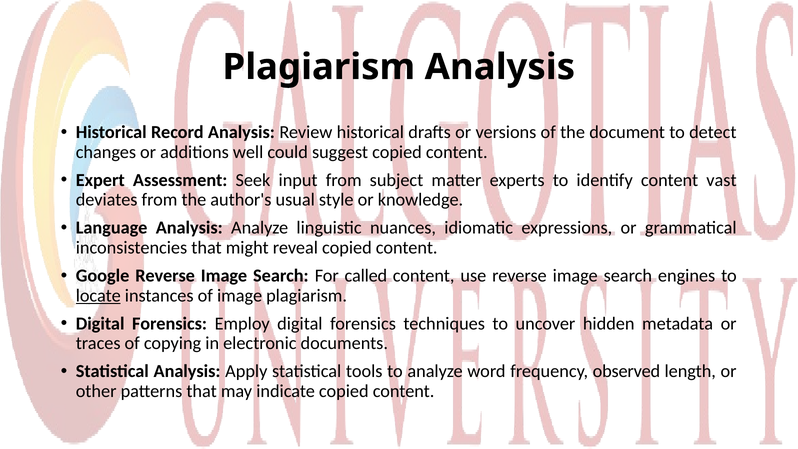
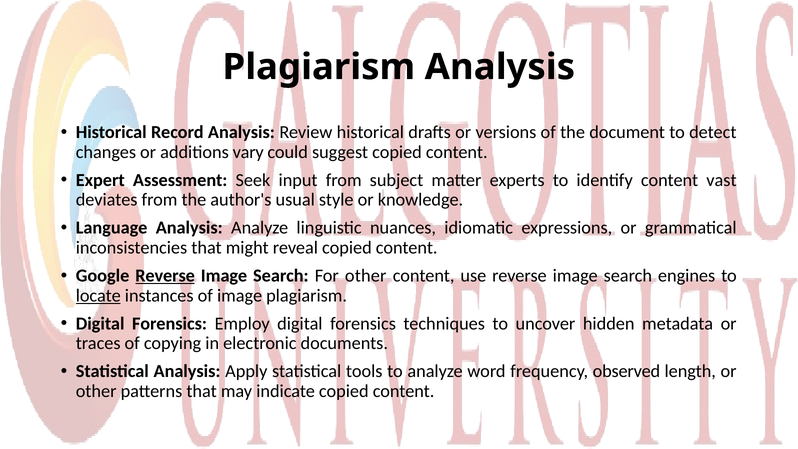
well: well -> vary
Reverse at (165, 276) underline: none -> present
For called: called -> other
